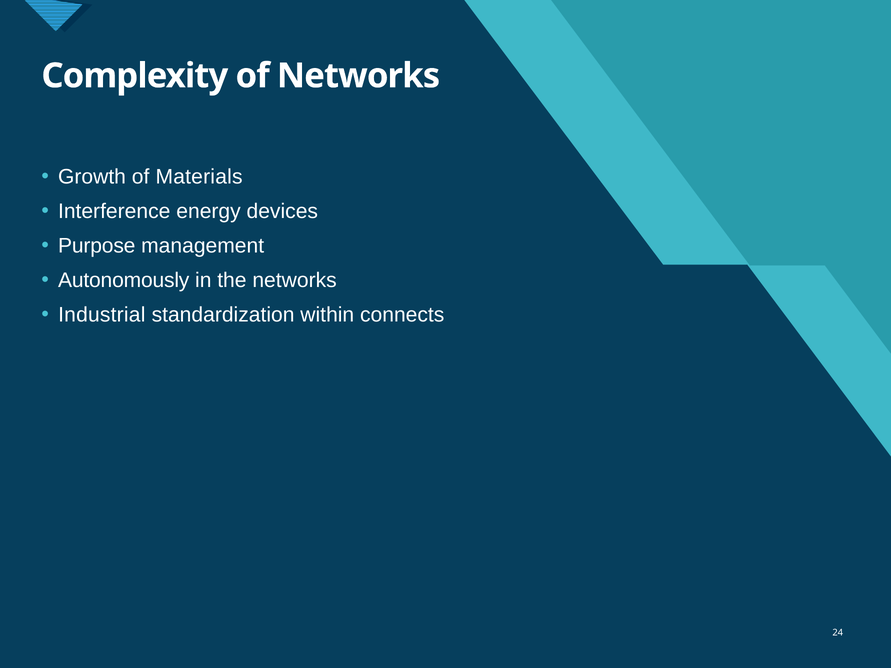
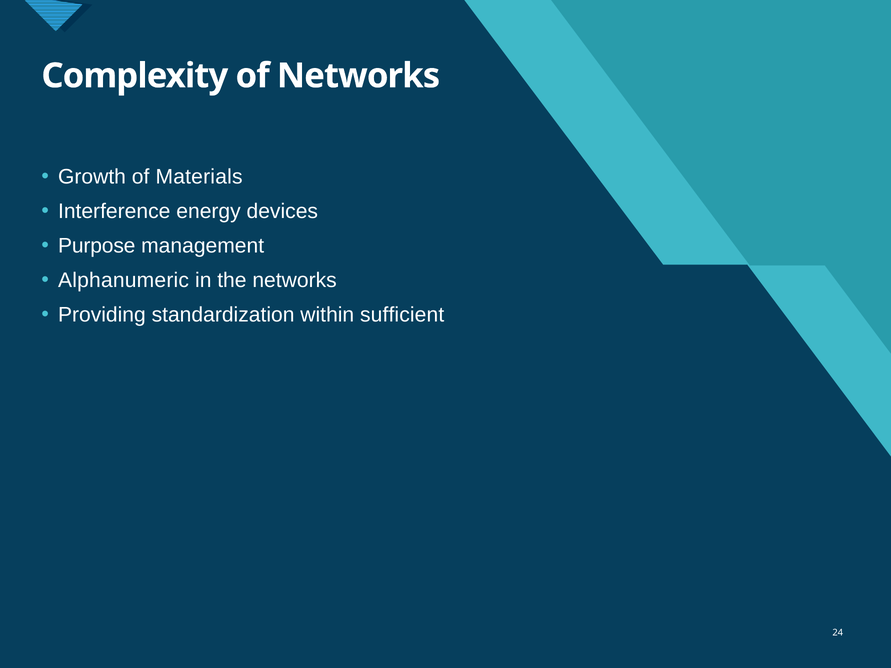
Autonomously: Autonomously -> Alphanumeric
Industrial: Industrial -> Providing
connects: connects -> sufficient
